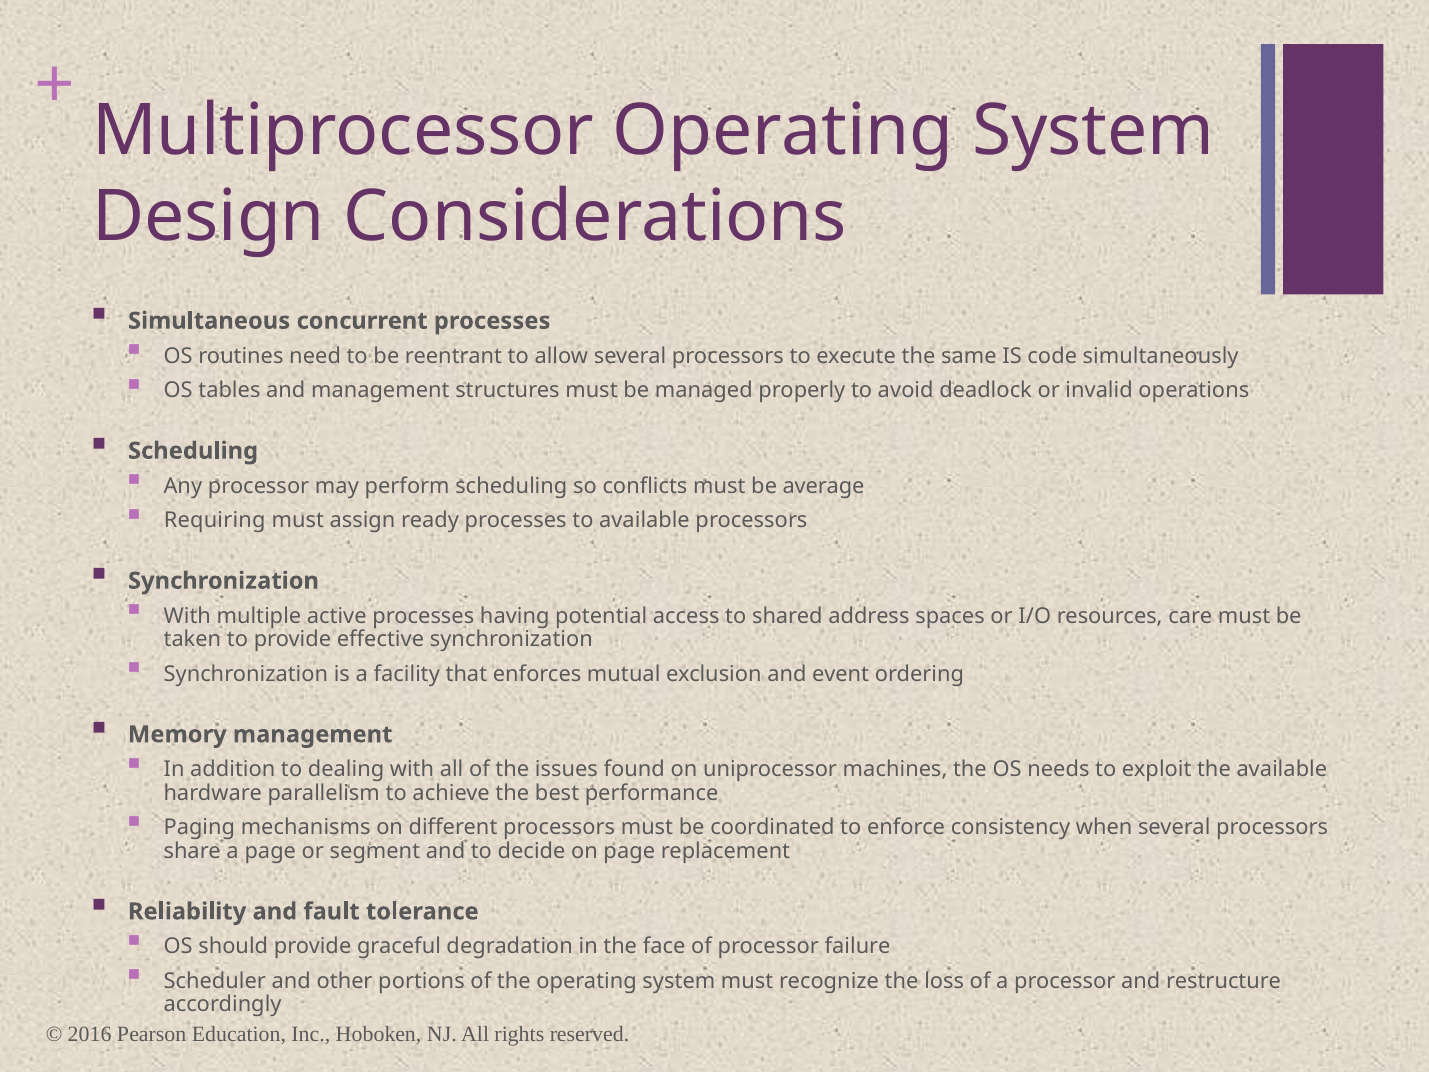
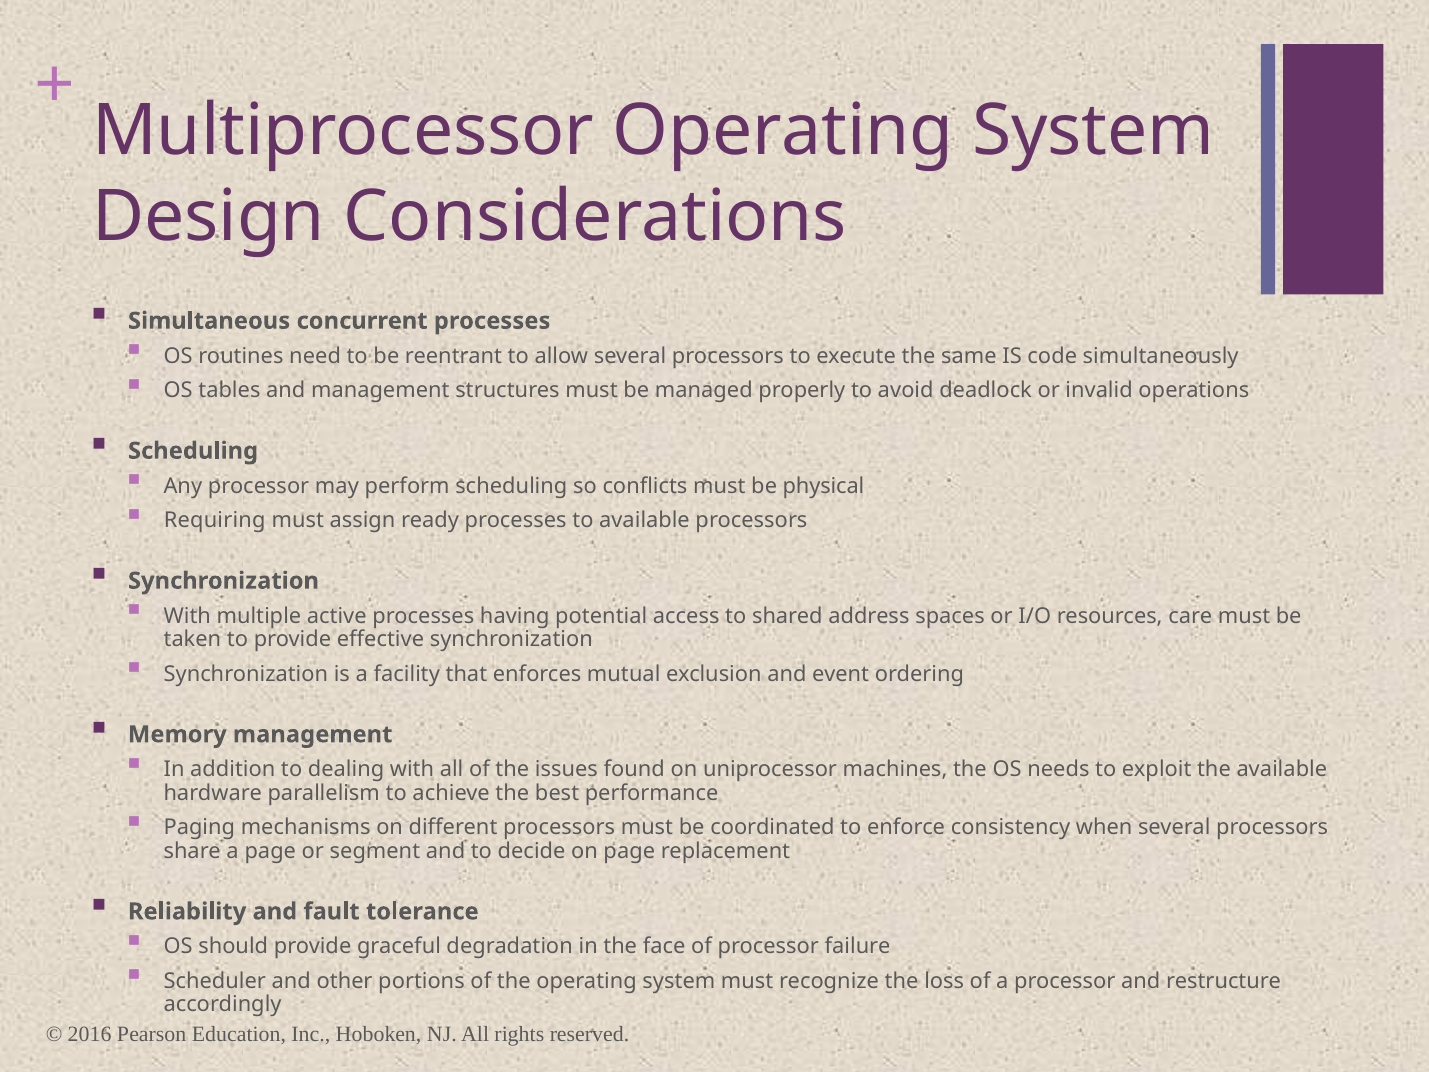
average: average -> physical
